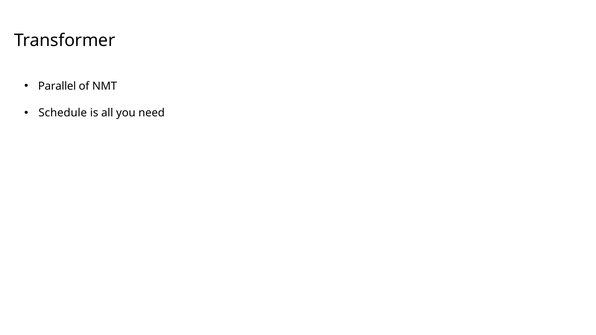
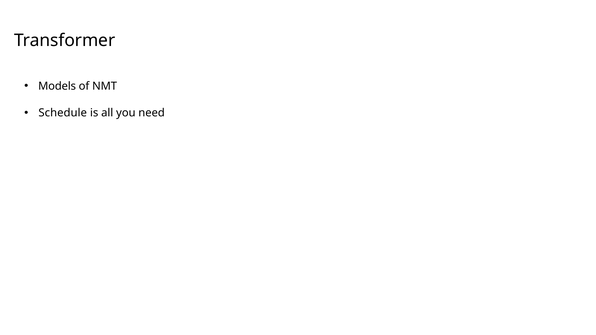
Parallel: Parallel -> Models
